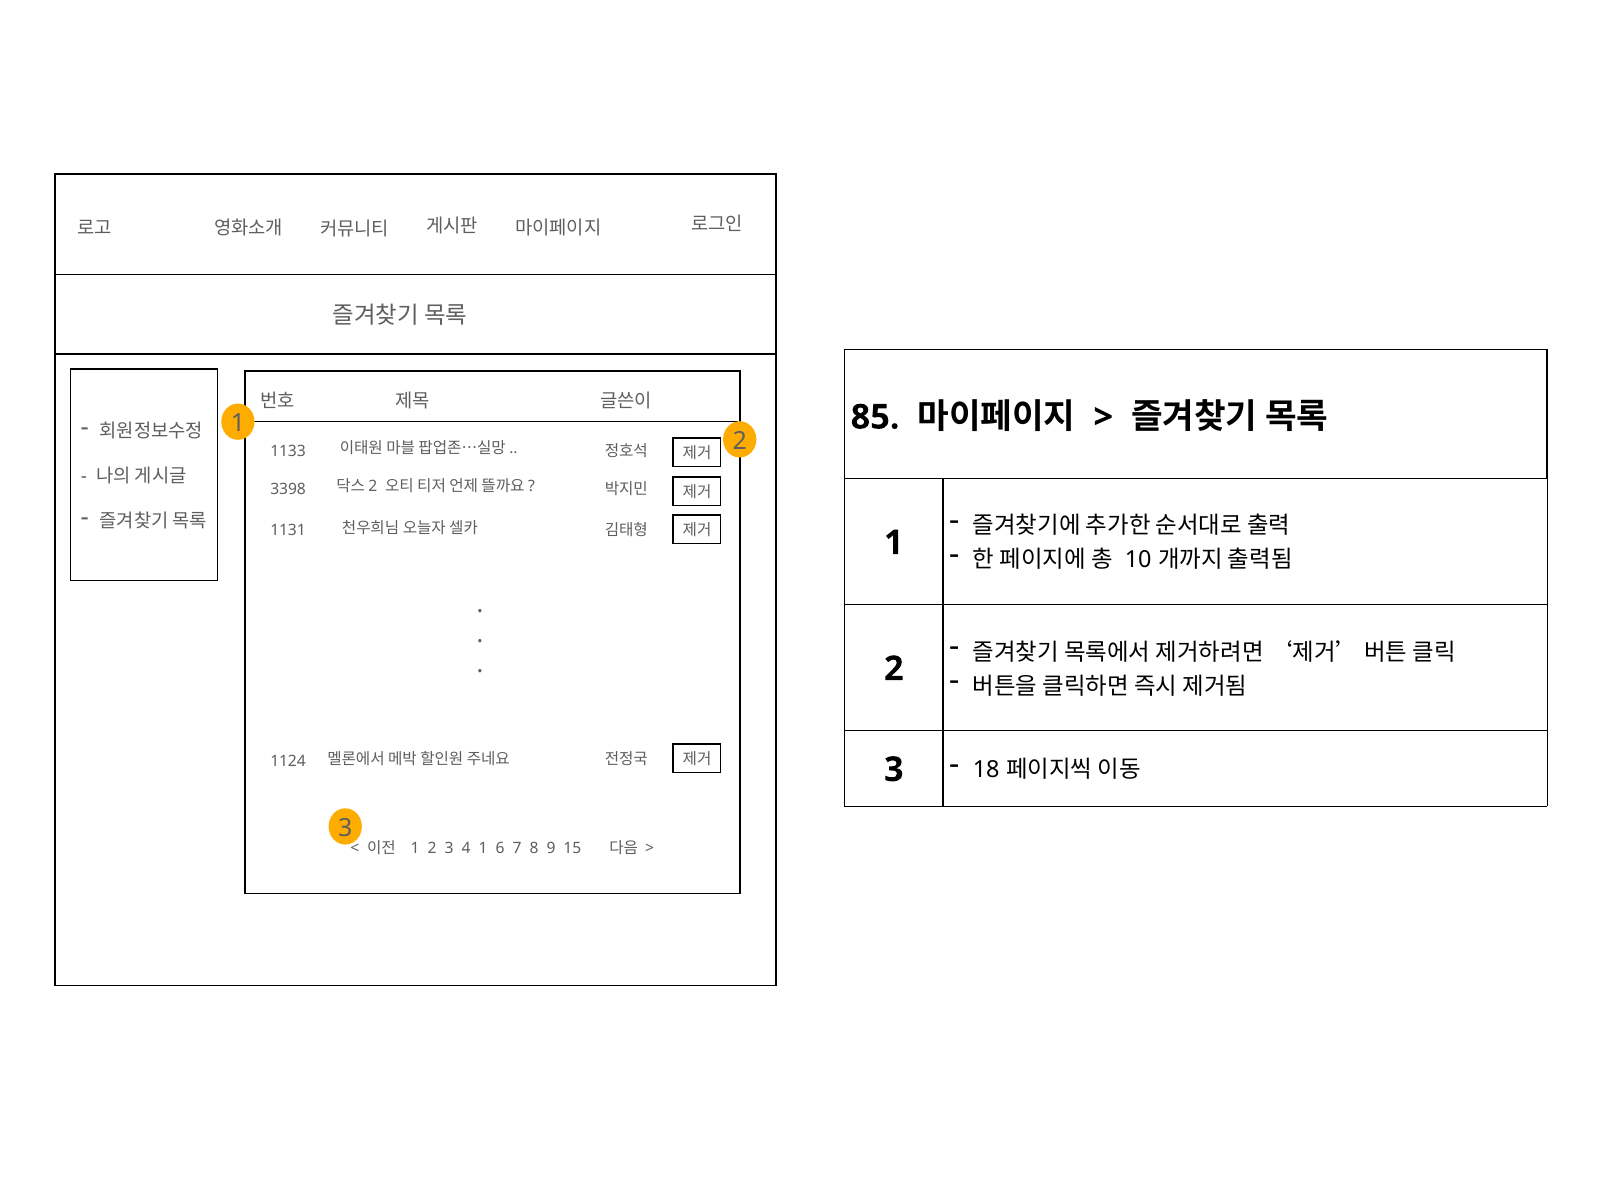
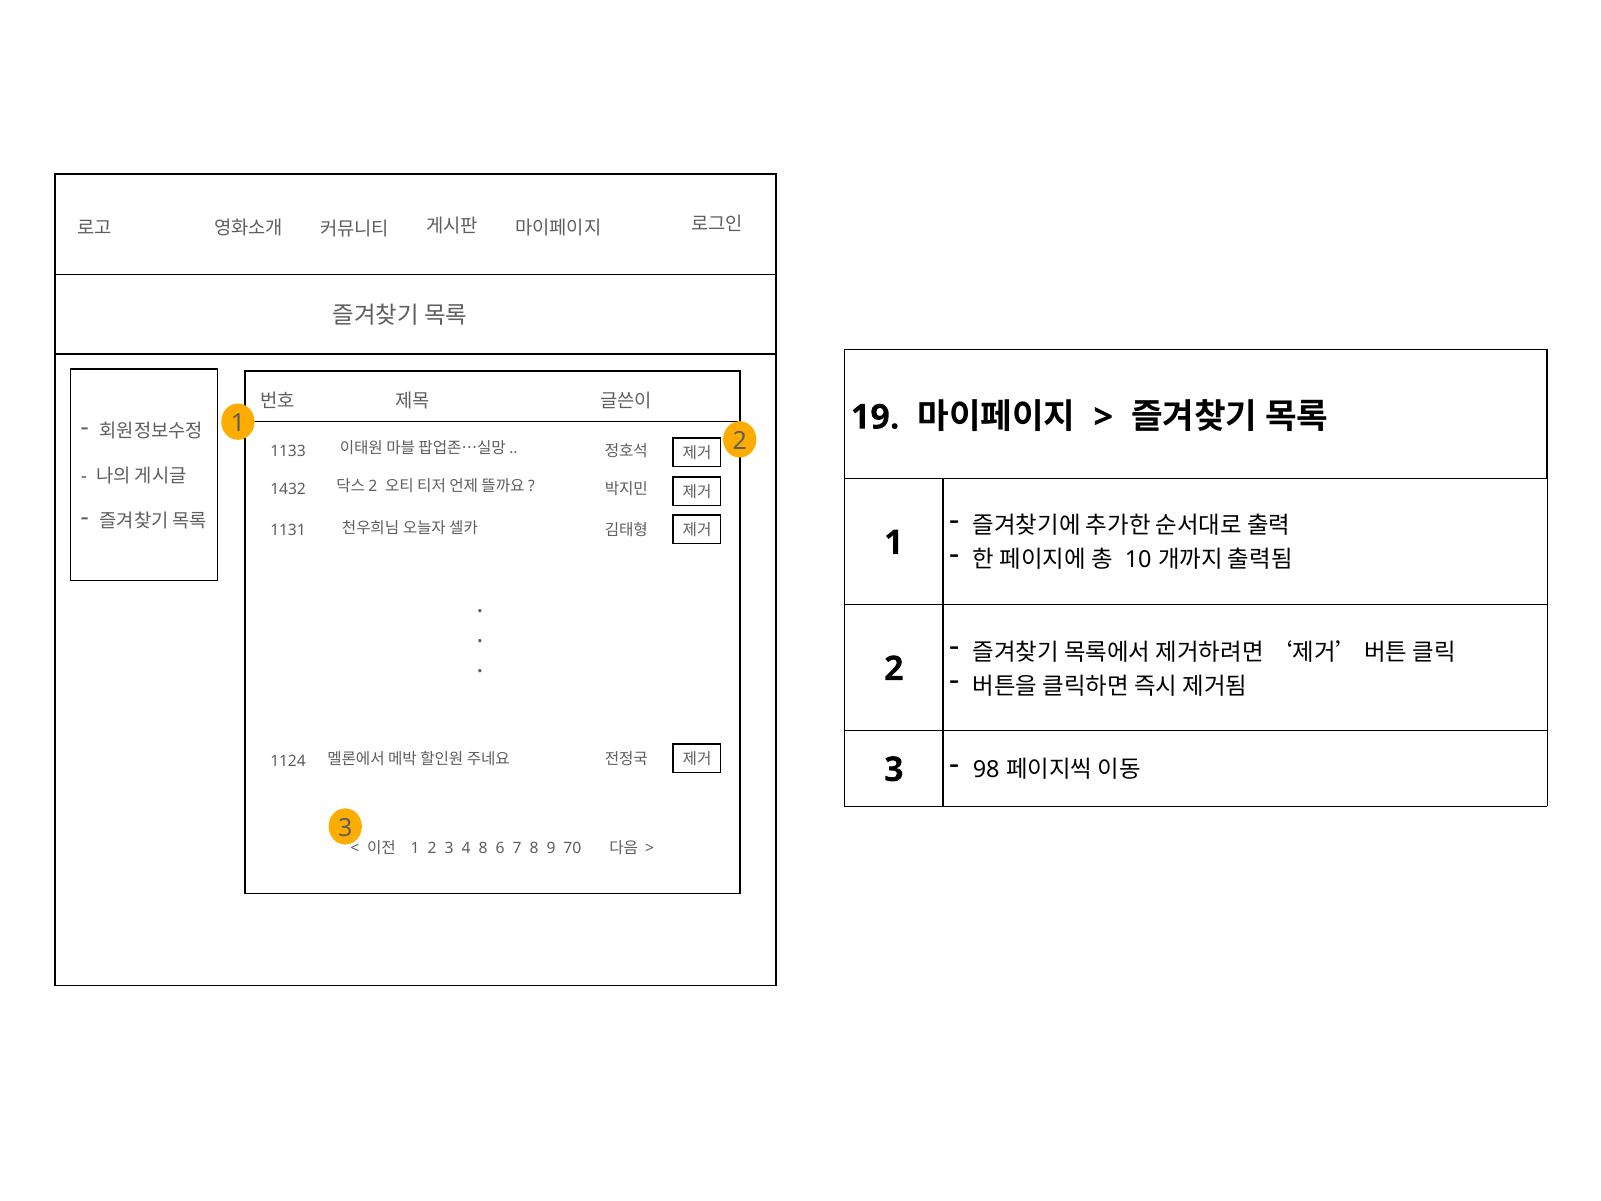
85: 85 -> 19
3398: 3398 -> 1432
18: 18 -> 98
4 1: 1 -> 8
15: 15 -> 70
